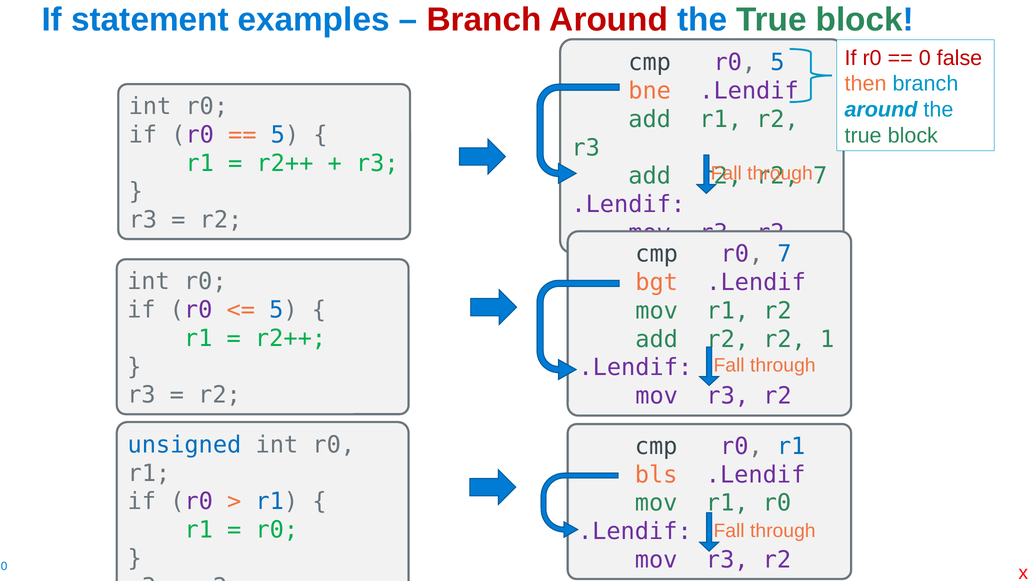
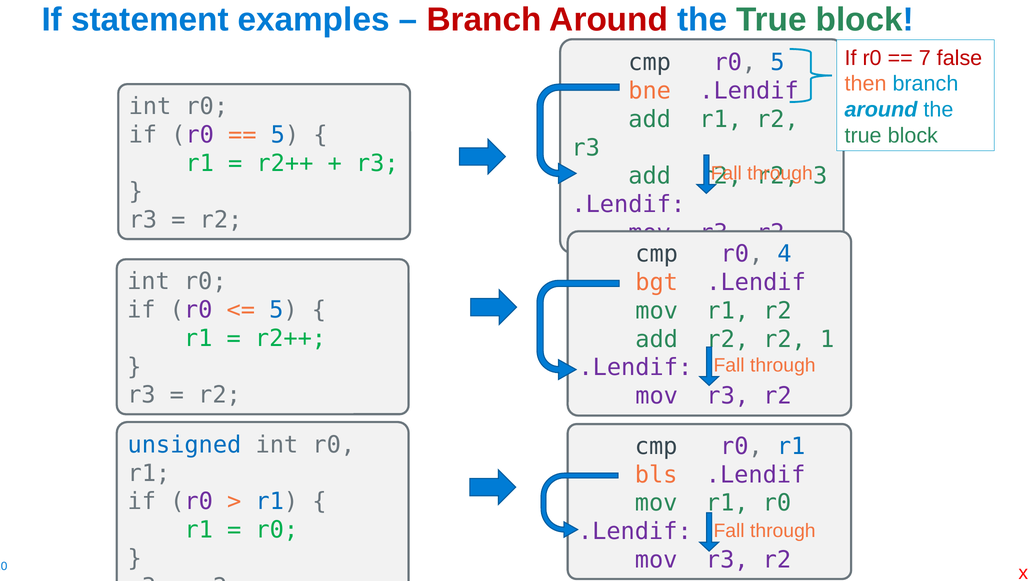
0: 0 -> 7
7 at (820, 176): 7 -> 3
r0 7: 7 -> 4
